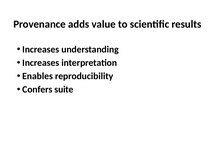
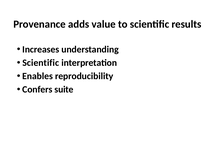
Increases at (41, 62): Increases -> Scientific
